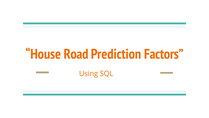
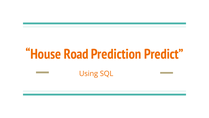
Factors: Factors -> Predict
